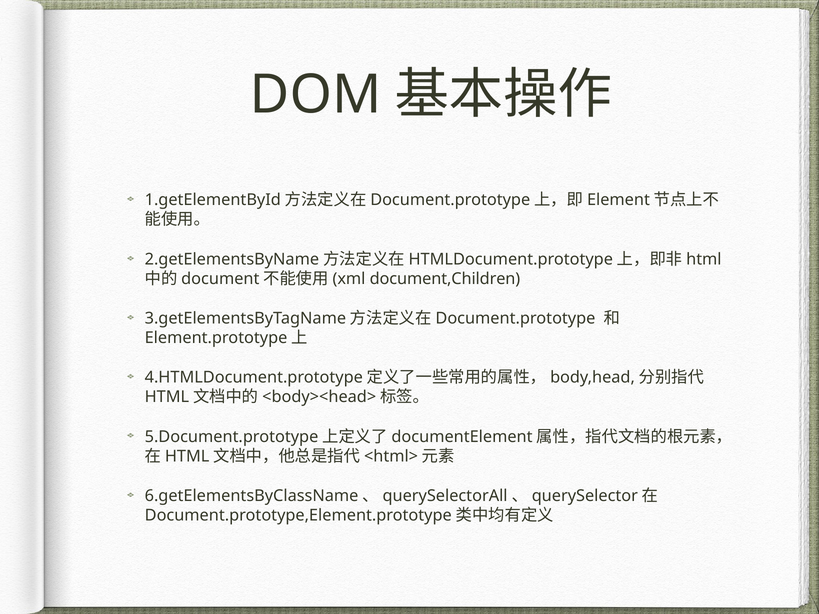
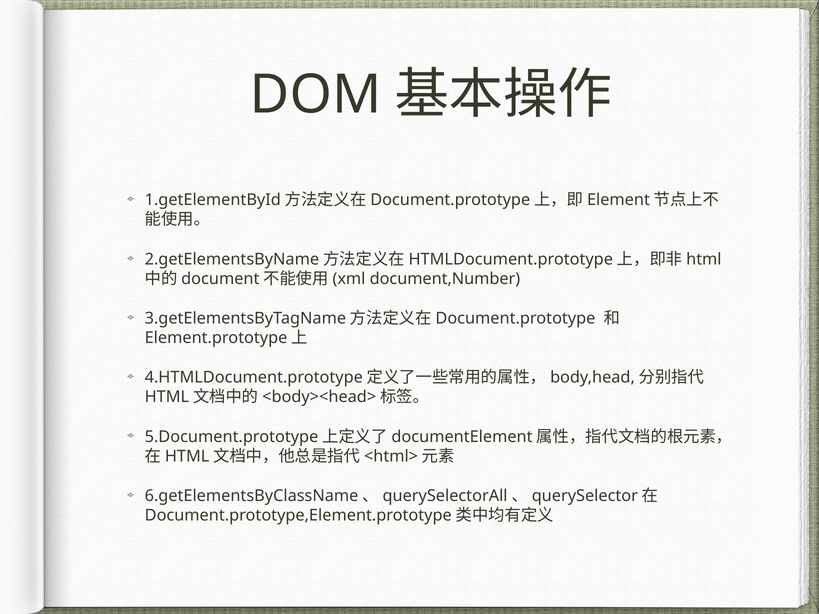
document,Children: document,Children -> document,Number
